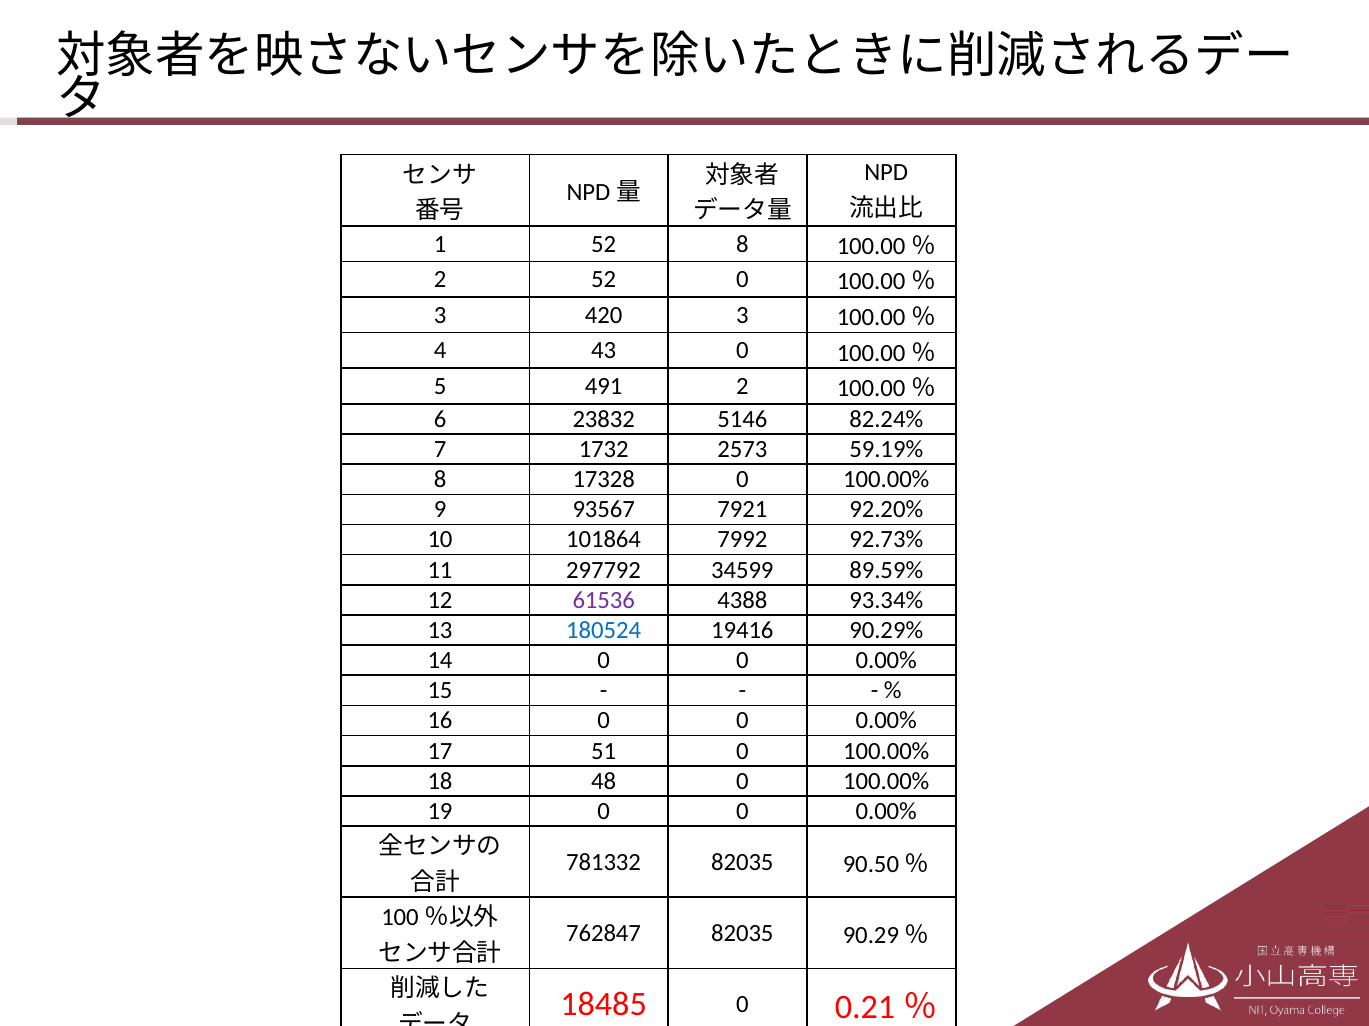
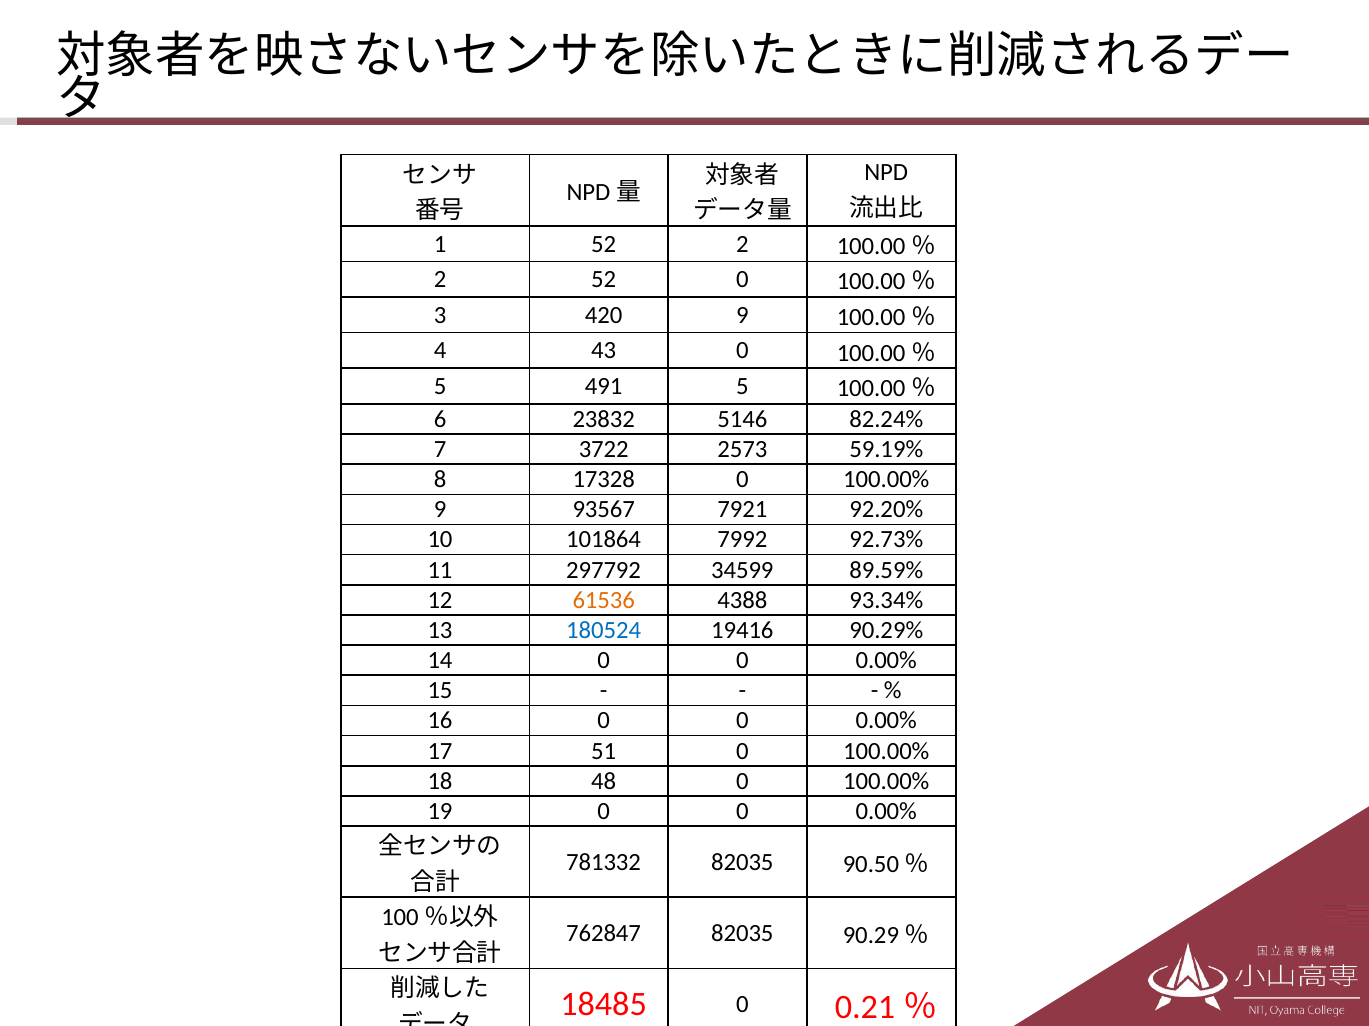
52 8: 8 -> 2
420 3: 3 -> 9
491 2: 2 -> 5
1732: 1732 -> 3722
61536 colour: purple -> orange
